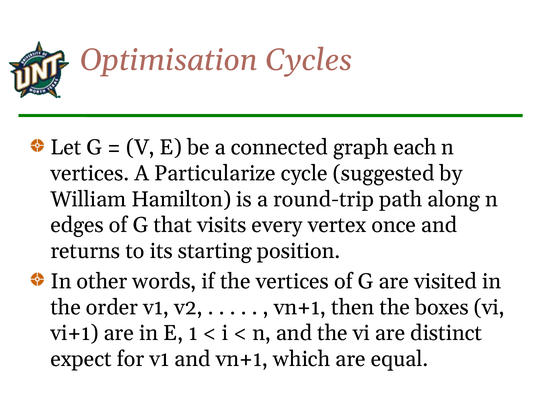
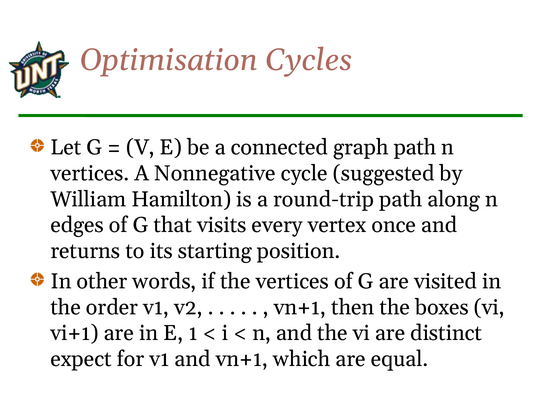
graph each: each -> path
Particularize: Particularize -> Nonnegative
